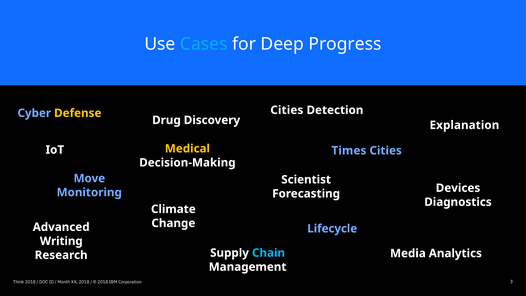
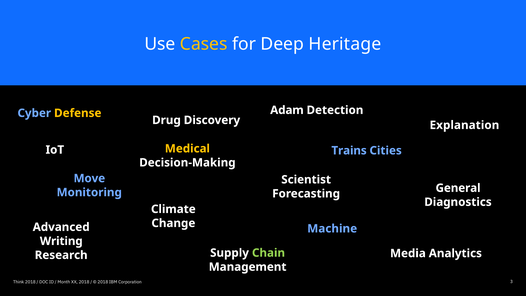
Cases colour: light blue -> yellow
Progress: Progress -> Heritage
Cities at (287, 110): Cities -> Adam
Times: Times -> Trains
Devices: Devices -> General
Lifecycle: Lifecycle -> Machine
Chain colour: light blue -> light green
